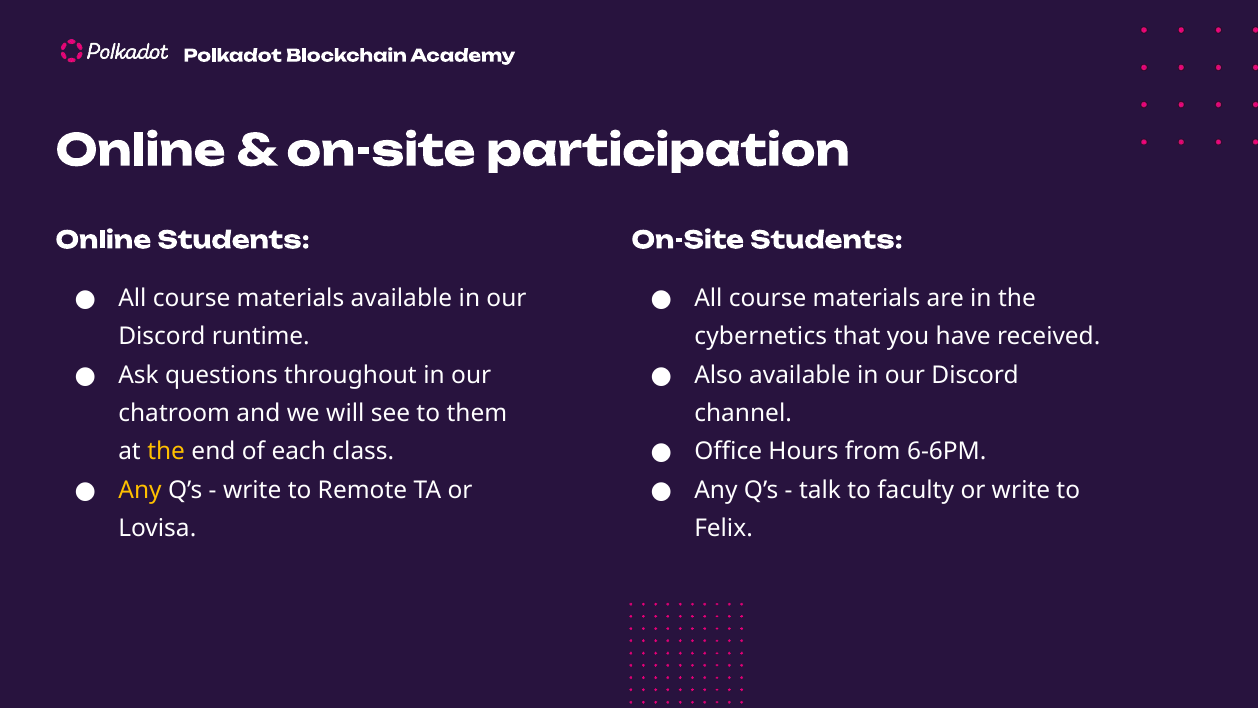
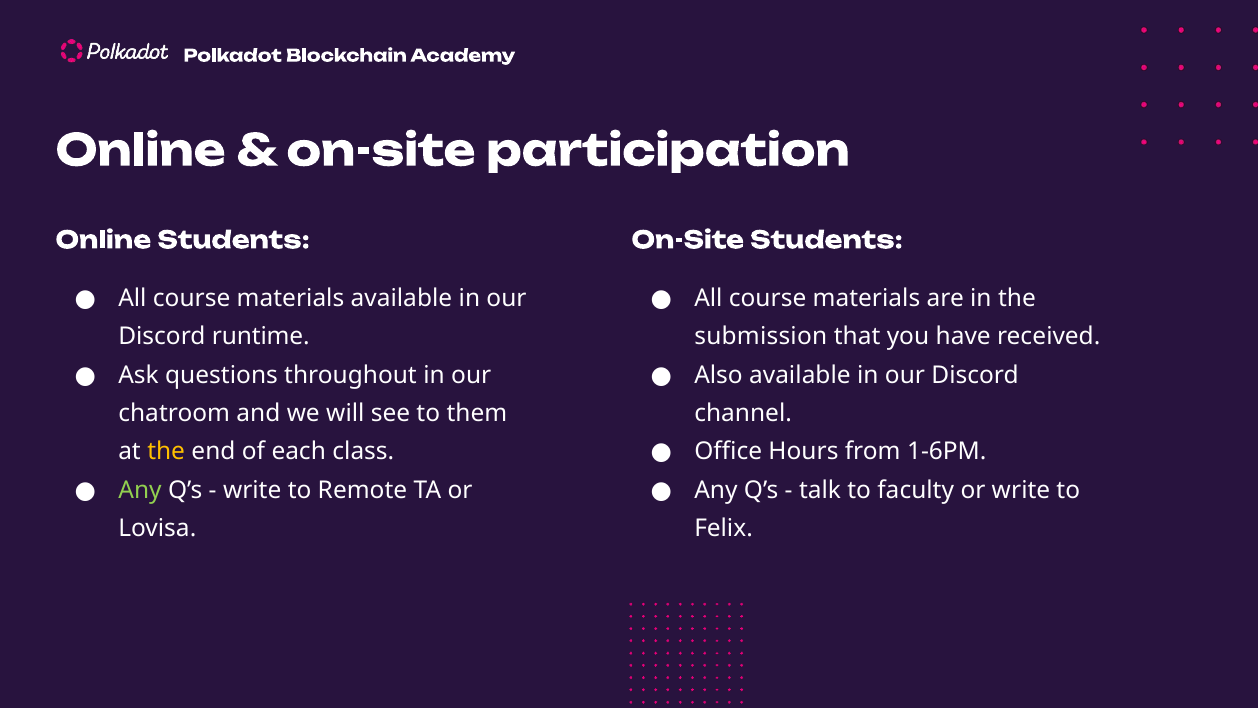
cybernetics: cybernetics -> submission
6-6PM: 6-6PM -> 1-6PM
Any at (140, 490) colour: yellow -> light green
